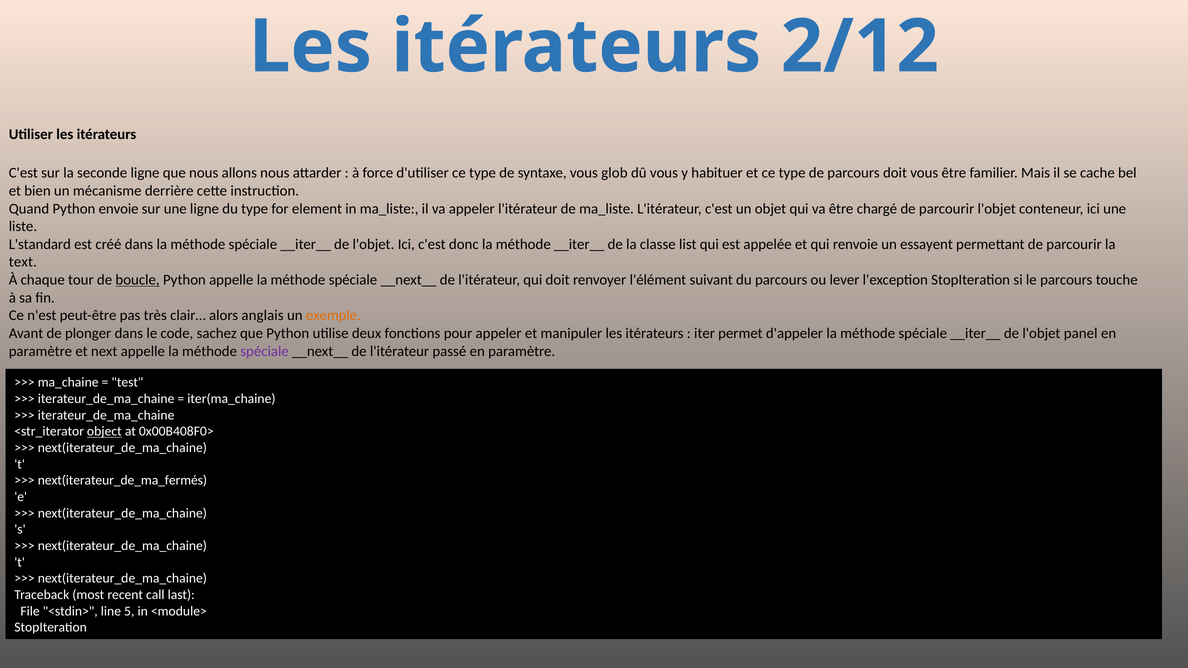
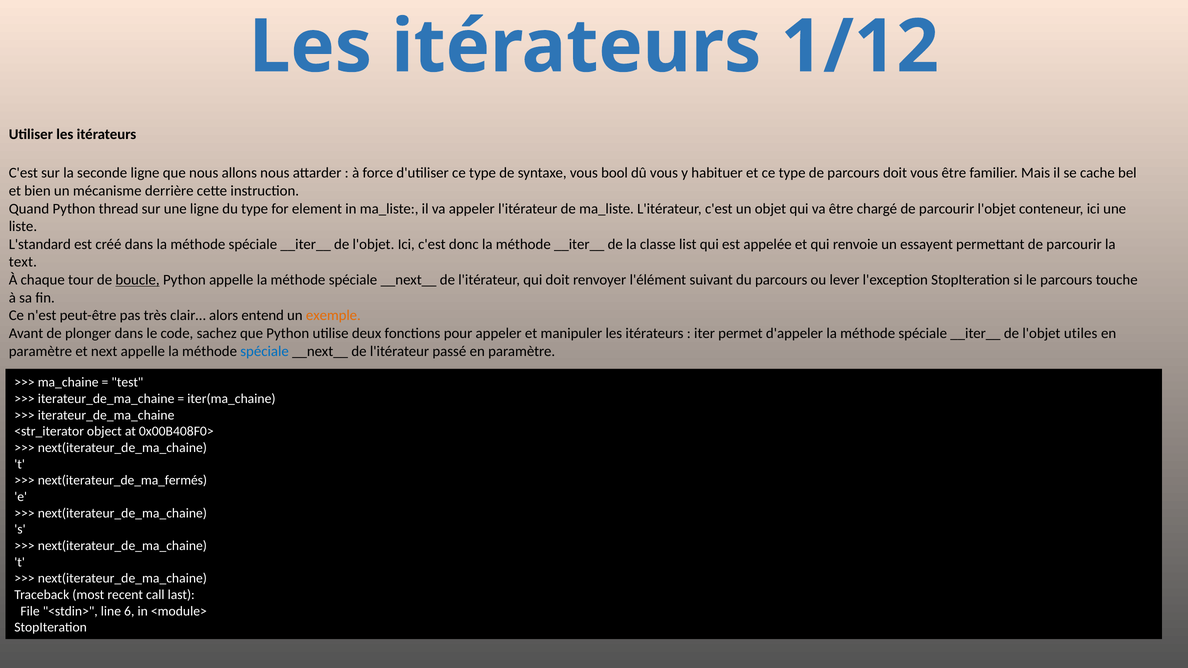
2/12: 2/12 -> 1/12
glob: glob -> bool
envoie: envoie -> thread
anglais: anglais -> entend
panel: panel -> utiles
spéciale at (265, 351) colour: purple -> blue
object underline: present -> none
5: 5 -> 6
